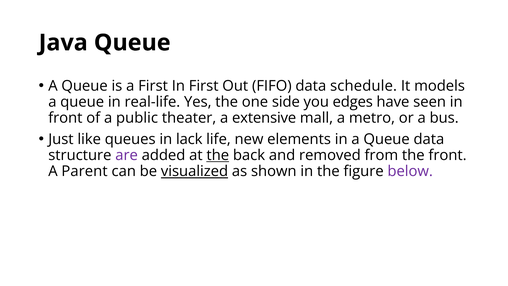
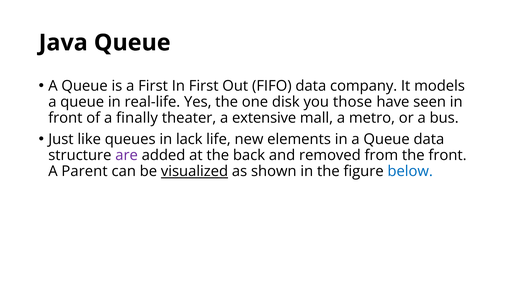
schedule: schedule -> company
side: side -> disk
edges: edges -> those
public: public -> finally
the at (218, 155) underline: present -> none
below colour: purple -> blue
